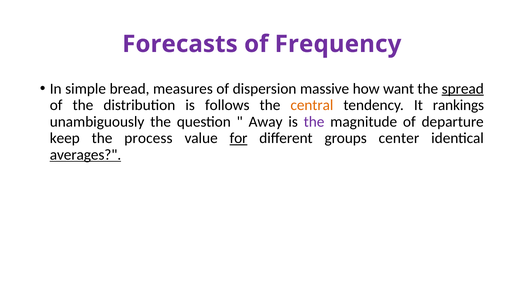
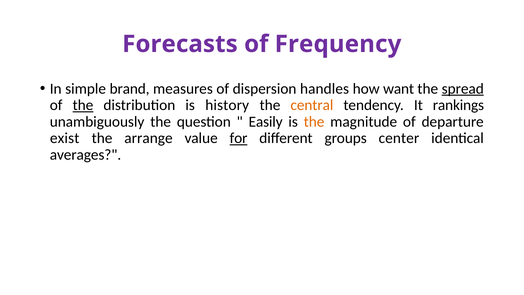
bread: bread -> brand
massive: massive -> handles
the at (83, 105) underline: none -> present
follows: follows -> history
Away: Away -> Easily
the at (314, 122) colour: purple -> orange
keep: keep -> exist
process: process -> arrange
averages underline: present -> none
